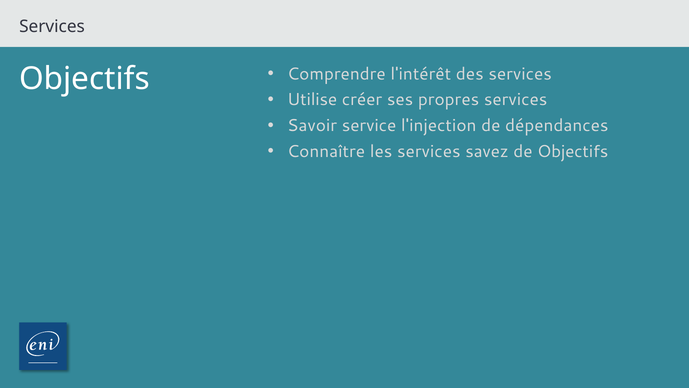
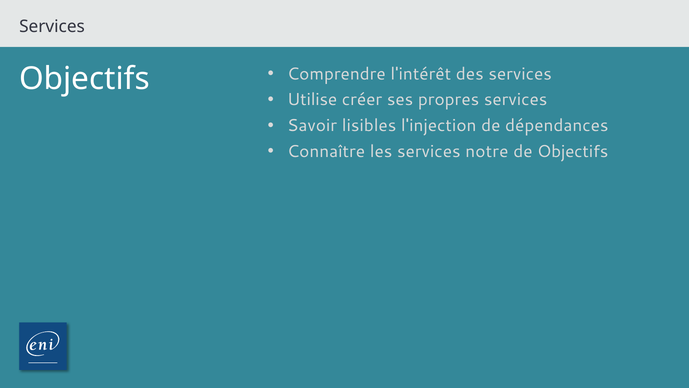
service: service -> lisibles
savez: savez -> notre
